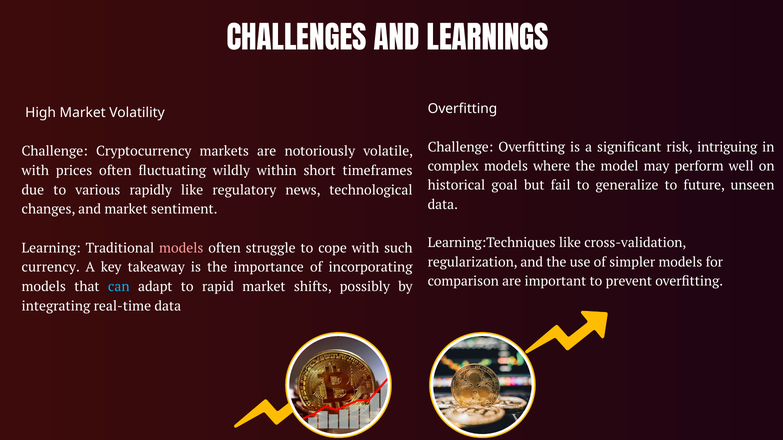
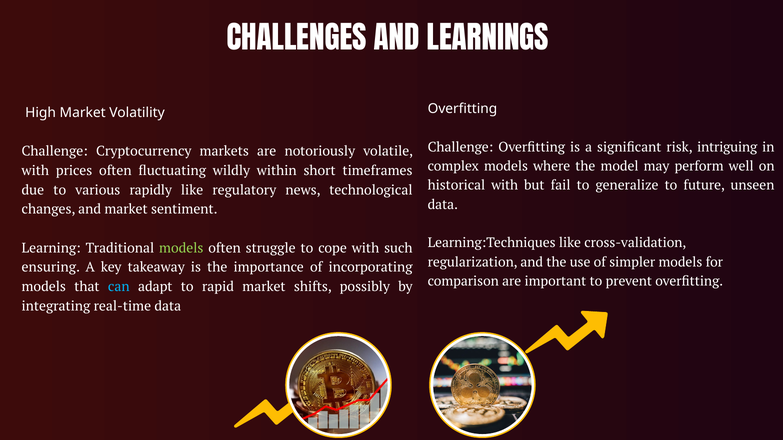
historical goal: goal -> with
models at (181, 248) colour: pink -> light green
currency: currency -> ensuring
